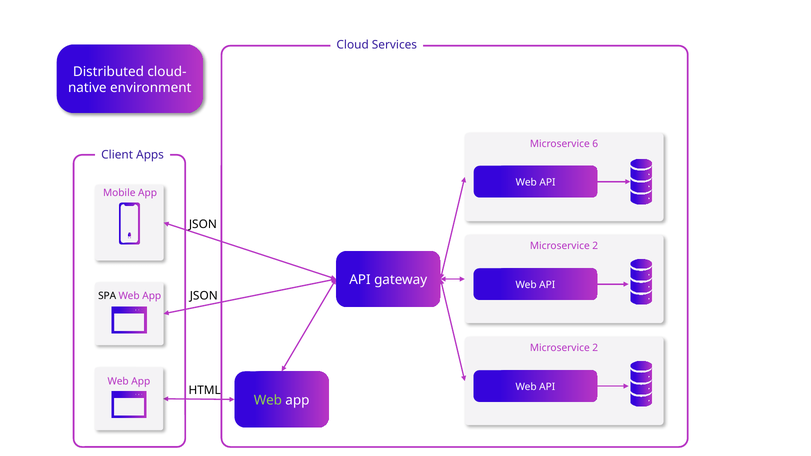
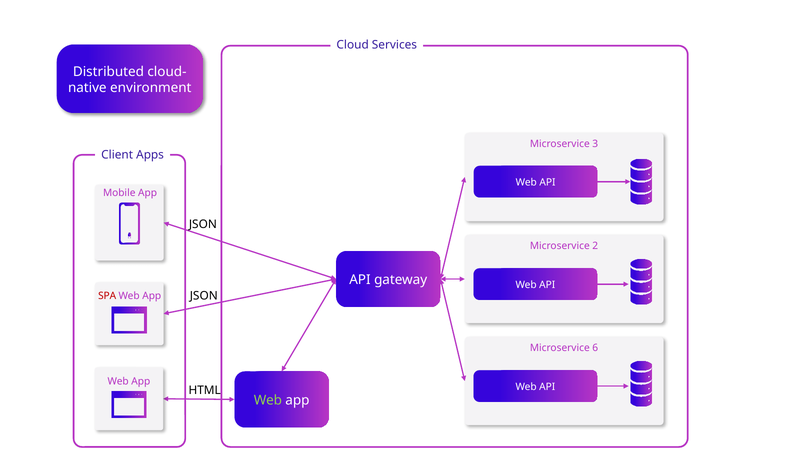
6: 6 -> 3
SPA colour: black -> red
2 at (595, 348): 2 -> 6
